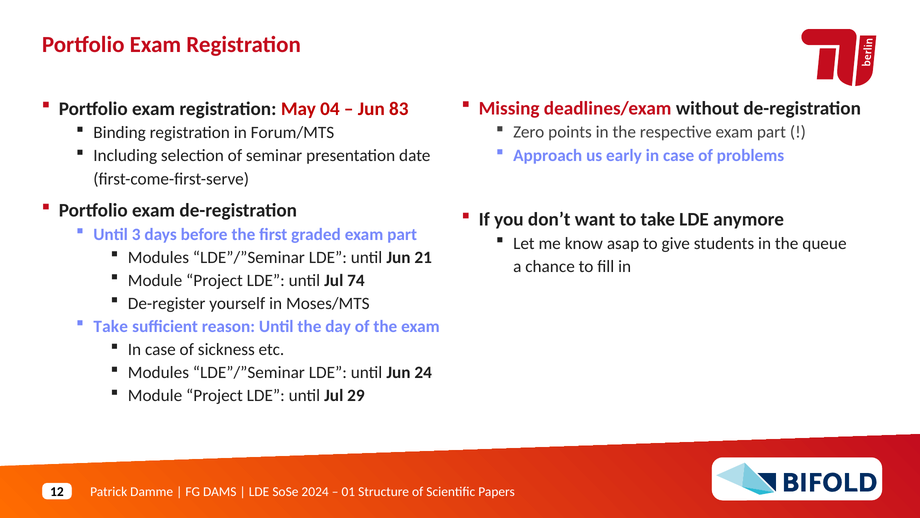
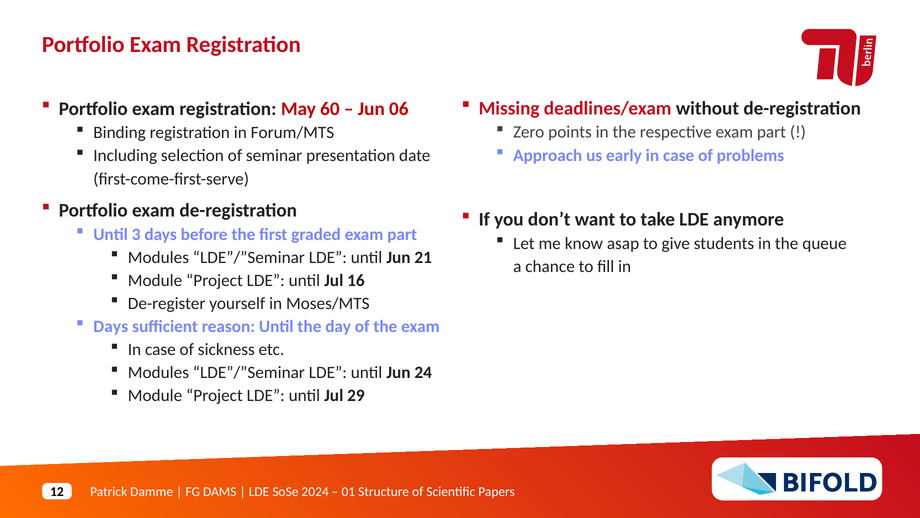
04: 04 -> 60
83: 83 -> 06
74: 74 -> 16
Take at (111, 326): Take -> Days
